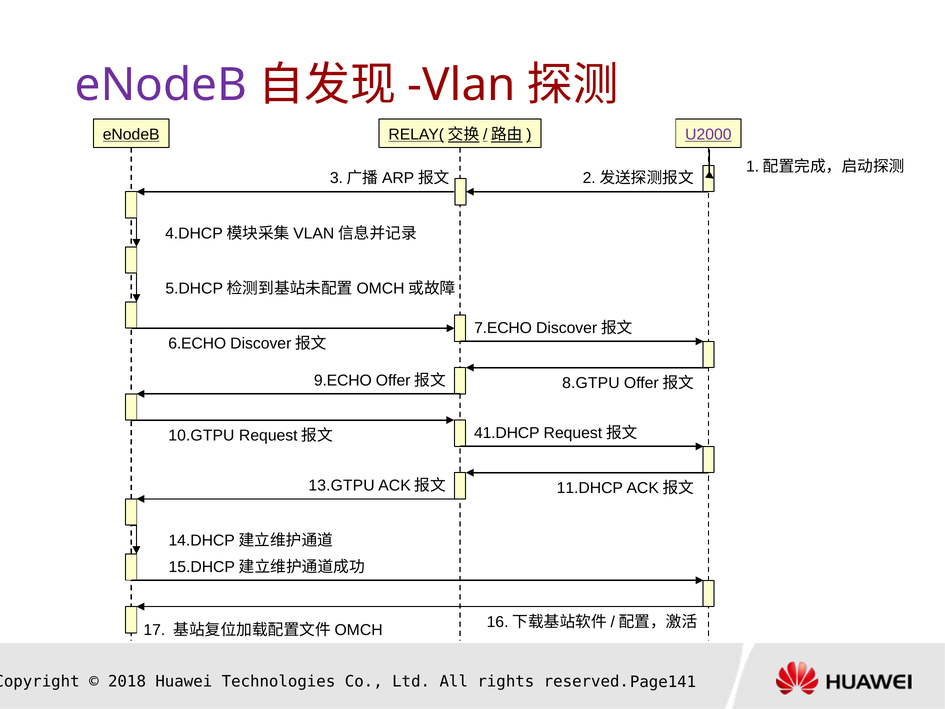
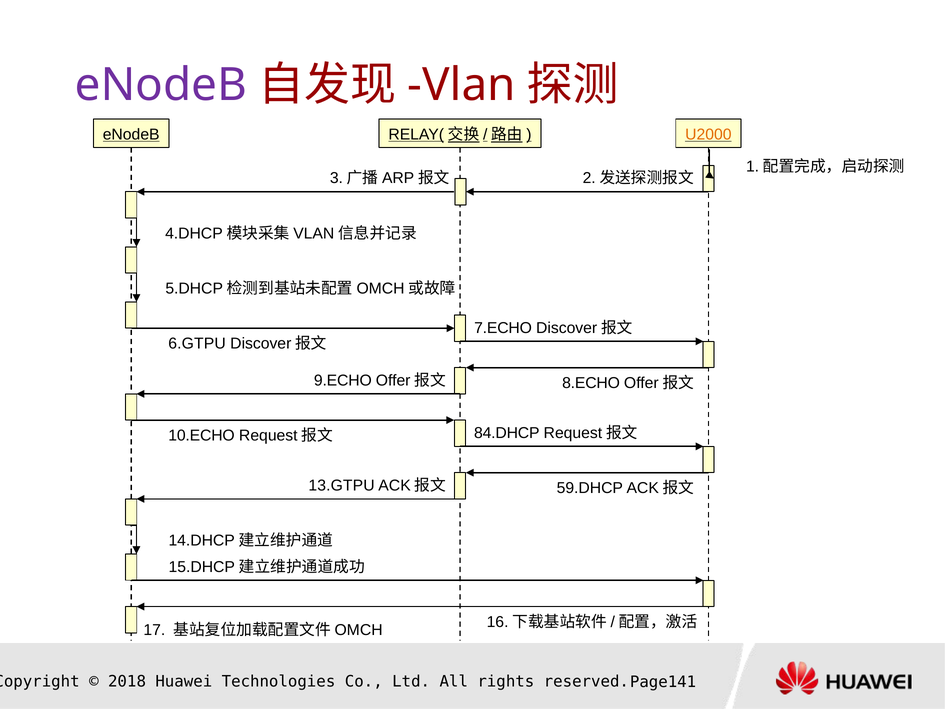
U2000 colour: purple -> orange
6.ECHO: 6.ECHO -> 6.GTPU
8.GTPU: 8.GTPU -> 8.ECHO
10.GTPU: 10.GTPU -> 10.ECHO
41.DHCP: 41.DHCP -> 84.DHCP
11.DHCP: 11.DHCP -> 59.DHCP
